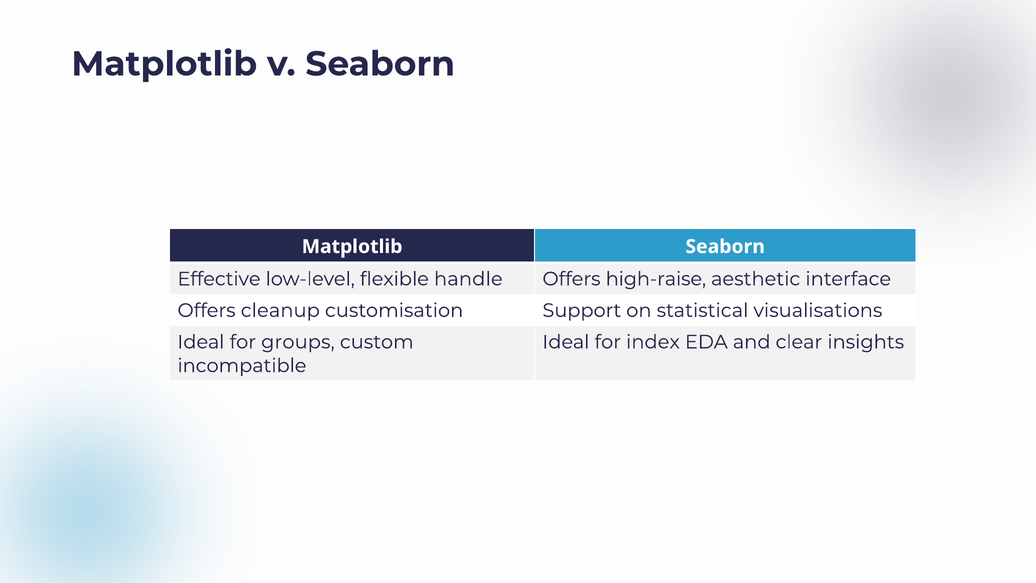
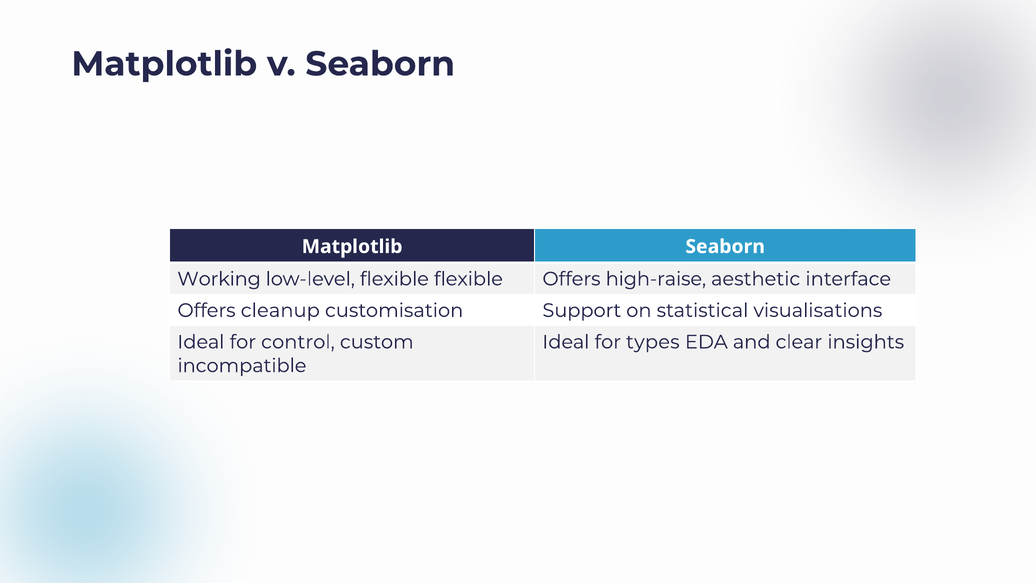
Effective: Effective -> Working
flexible handle: handle -> flexible
groups: groups -> control
index: index -> types
